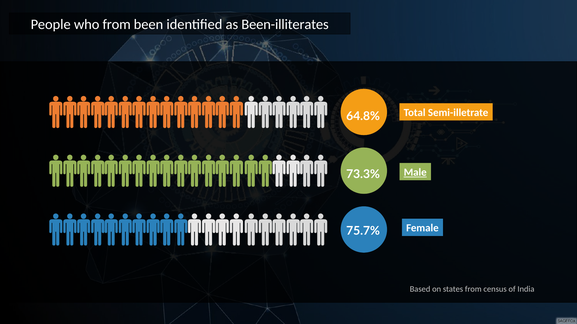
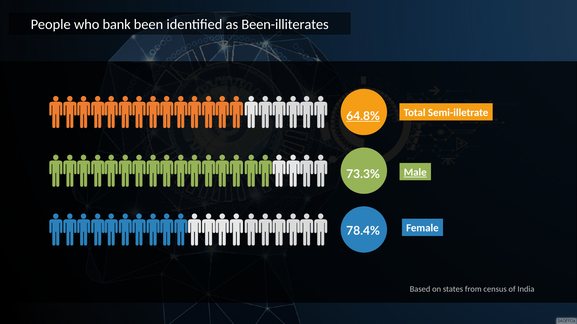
who from: from -> bank
64.8% underline: none -> present
75.7%: 75.7% -> 78.4%
